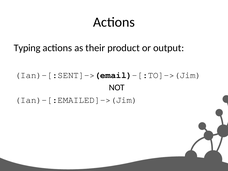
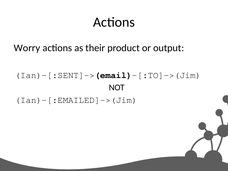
Typing: Typing -> Worry
